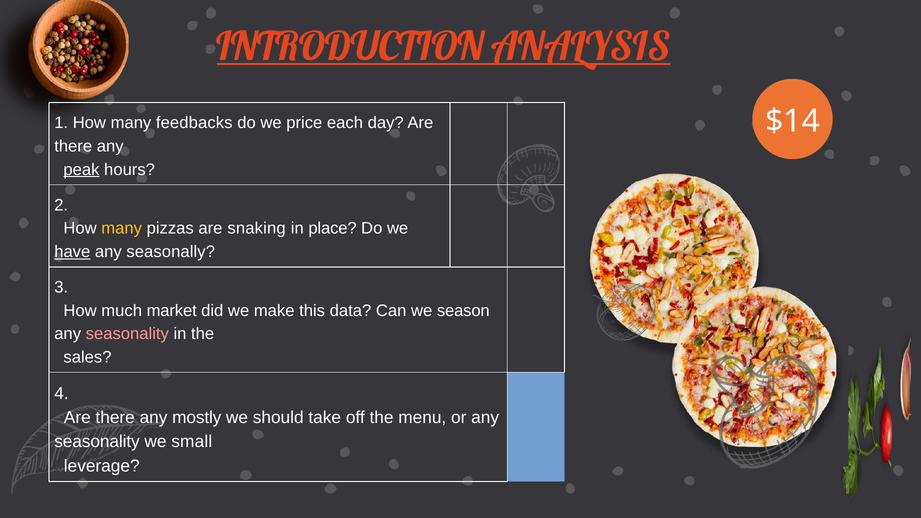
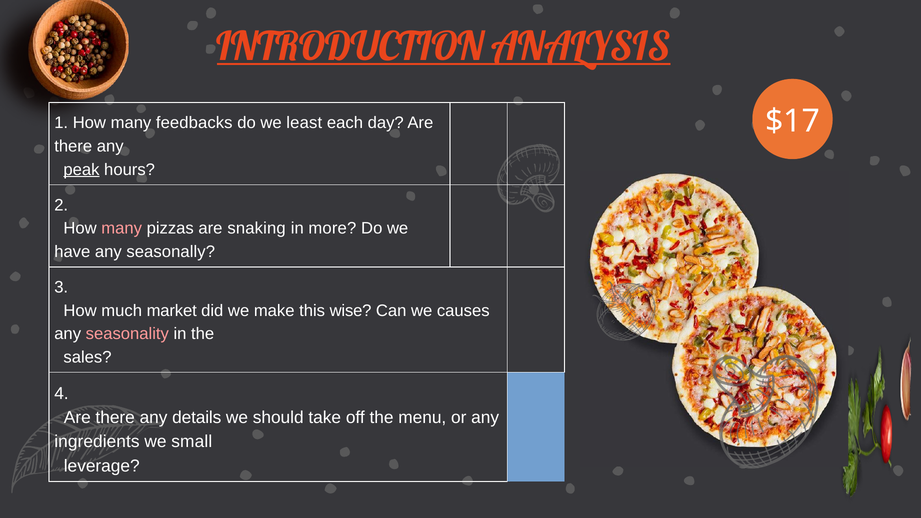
$14: $14 -> $17
price: price -> least
many at (122, 229) colour: yellow -> pink
place: place -> more
have underline: present -> none
data: data -> wise
season: season -> causes
mostly: mostly -> details
seasonality at (97, 442): seasonality -> ingredients
